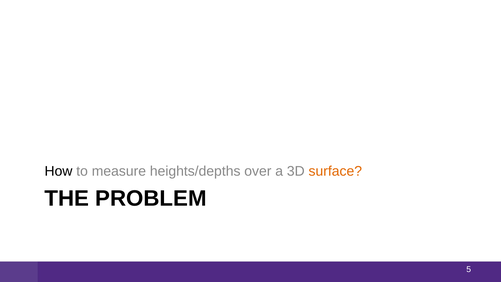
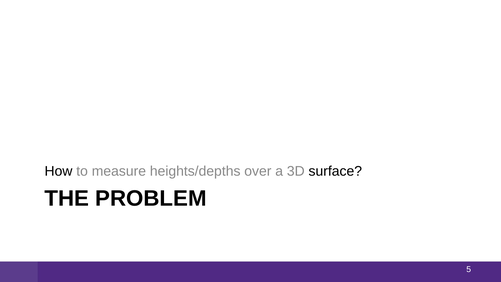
surface colour: orange -> black
